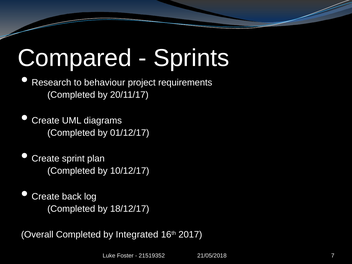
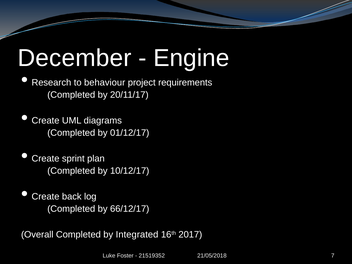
Compared: Compared -> December
Sprints: Sprints -> Engine
18/12/17: 18/12/17 -> 66/12/17
